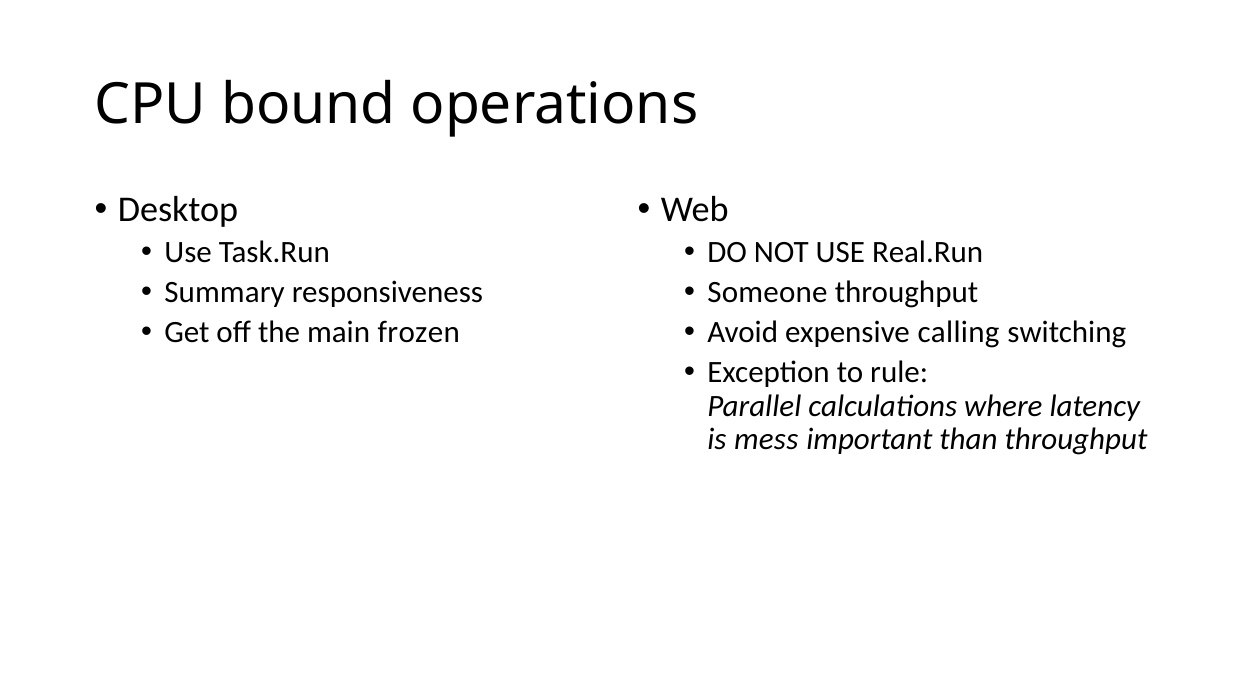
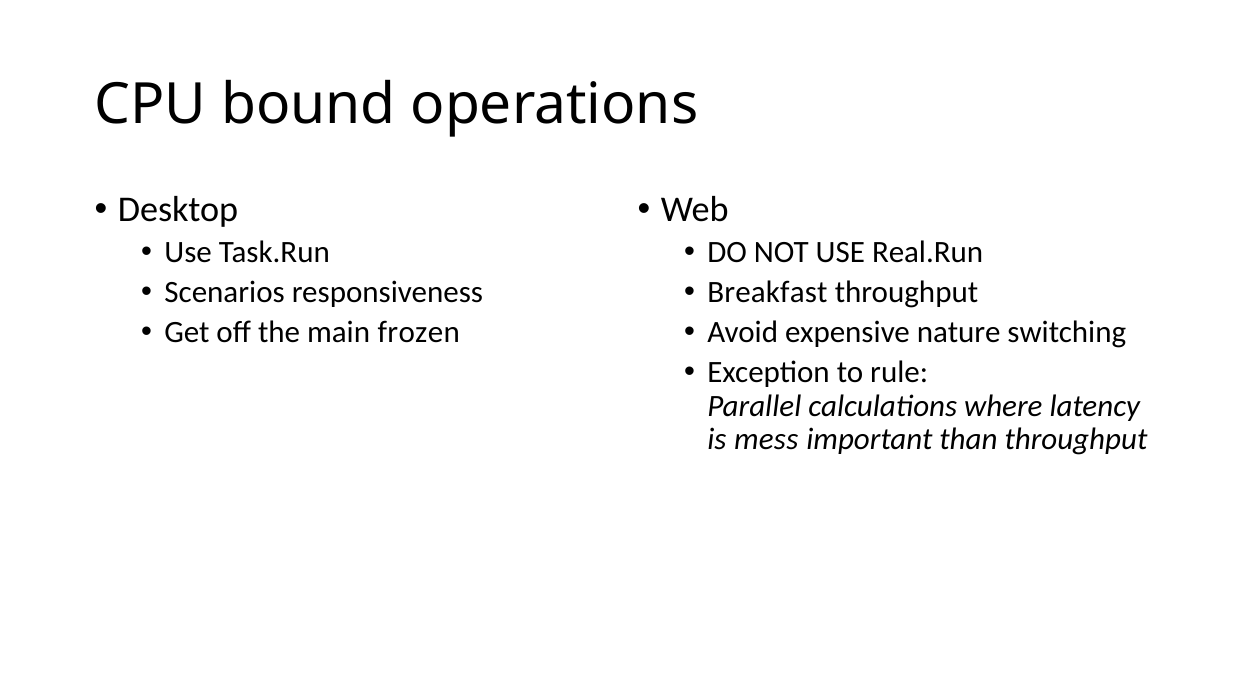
Summary: Summary -> Scenarios
Someone: Someone -> Breakfast
calling: calling -> nature
